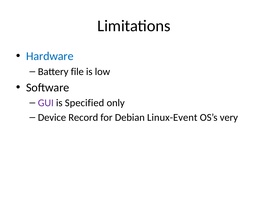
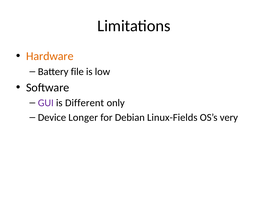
Hardware colour: blue -> orange
Specified: Specified -> Different
Record: Record -> Longer
Linux-Event: Linux-Event -> Linux-Fields
